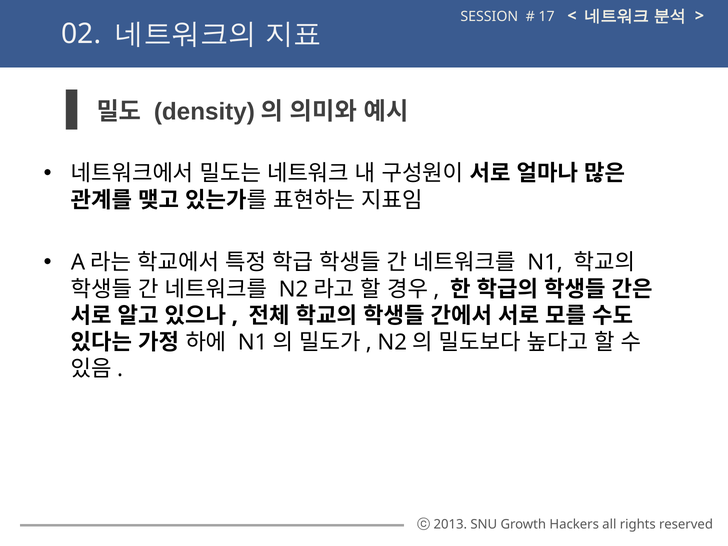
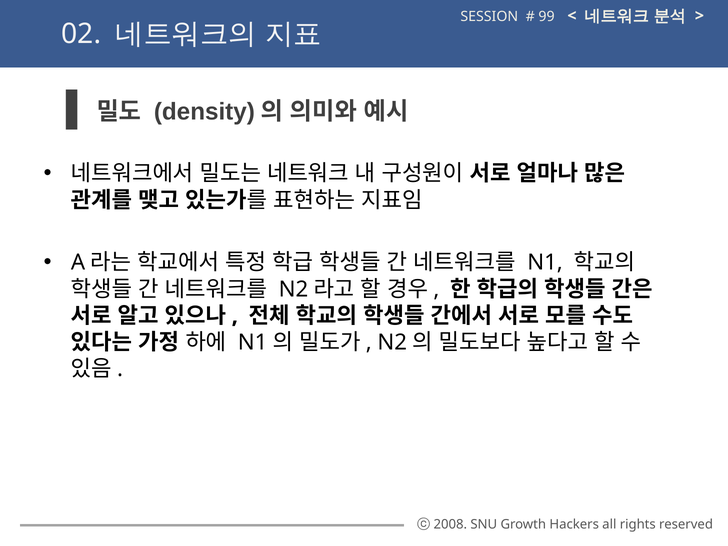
17: 17 -> 99
2013: 2013 -> 2008
